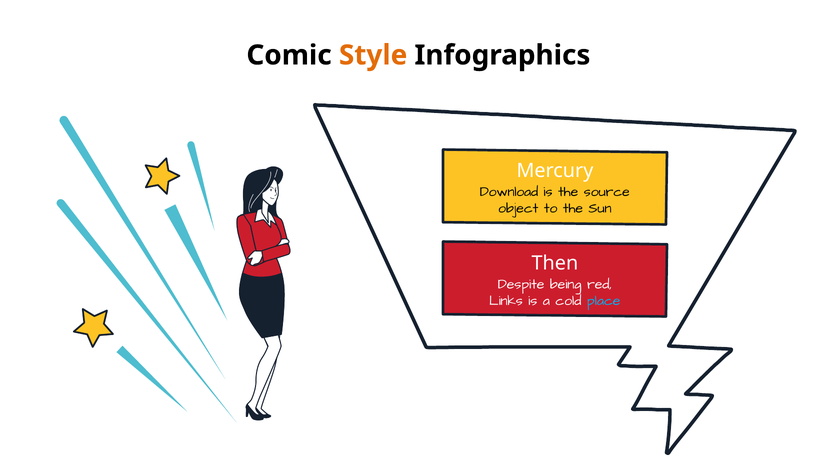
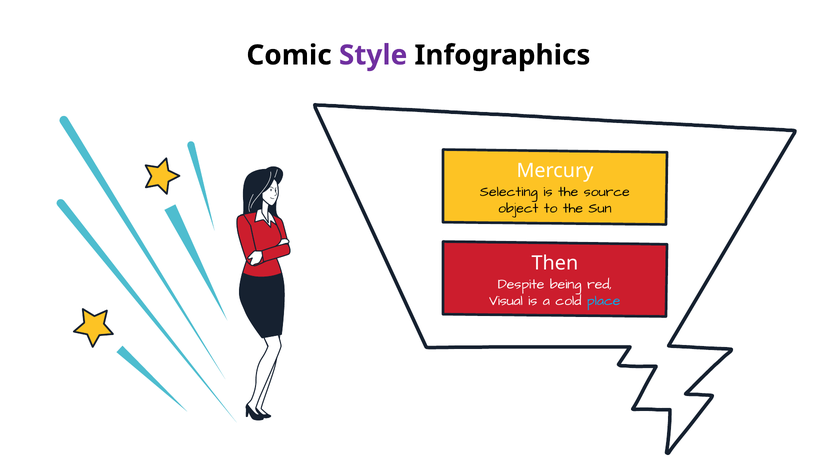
Style colour: orange -> purple
Download: Download -> Selecting
Links: Links -> Visual
